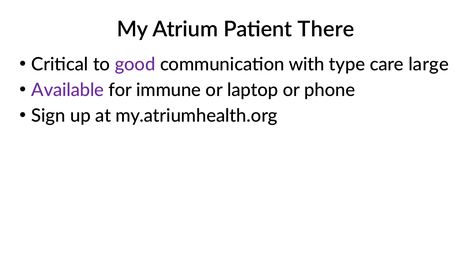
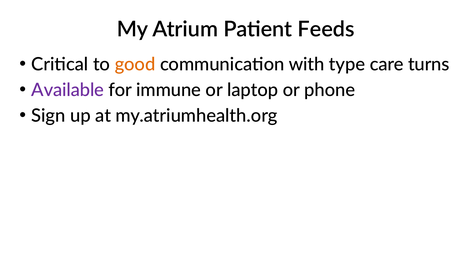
There: There -> Feeds
good colour: purple -> orange
large: large -> turns
